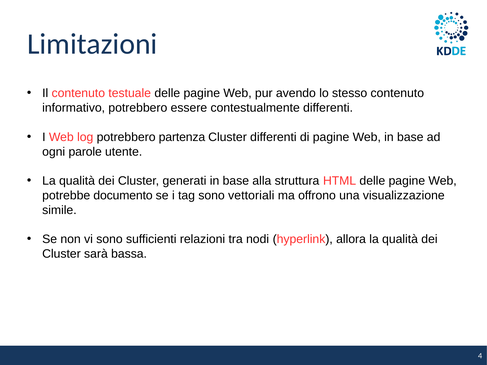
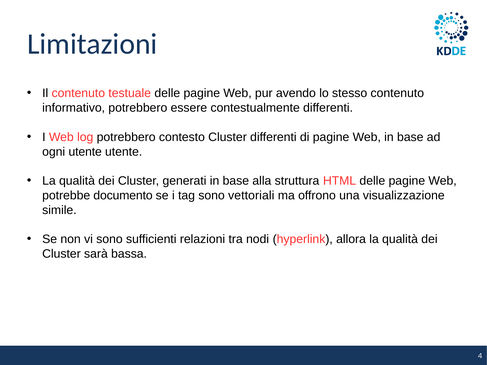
partenza: partenza -> contesto
ogni parole: parole -> utente
